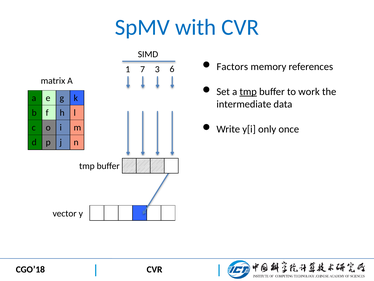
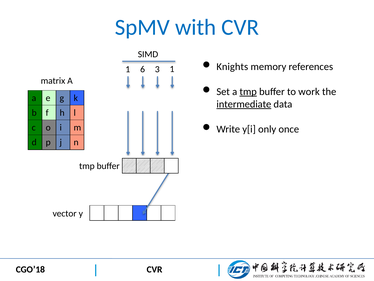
Factors: Factors -> Knights
7: 7 -> 6
3 6: 6 -> 1
intermediate underline: none -> present
